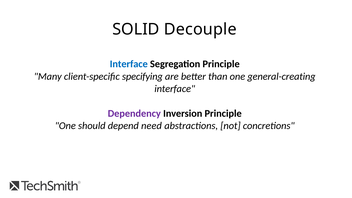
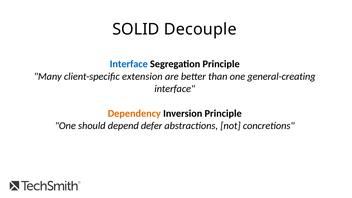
specifying: specifying -> extension
Dependency colour: purple -> orange
need: need -> defer
